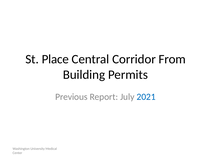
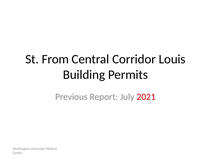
Place: Place -> From
From: From -> Louis
2021 colour: blue -> red
